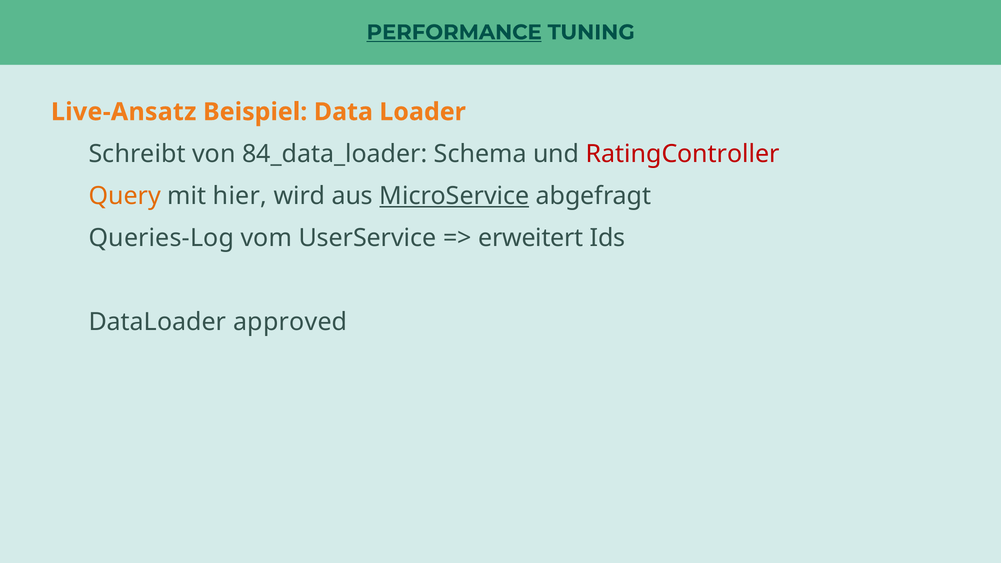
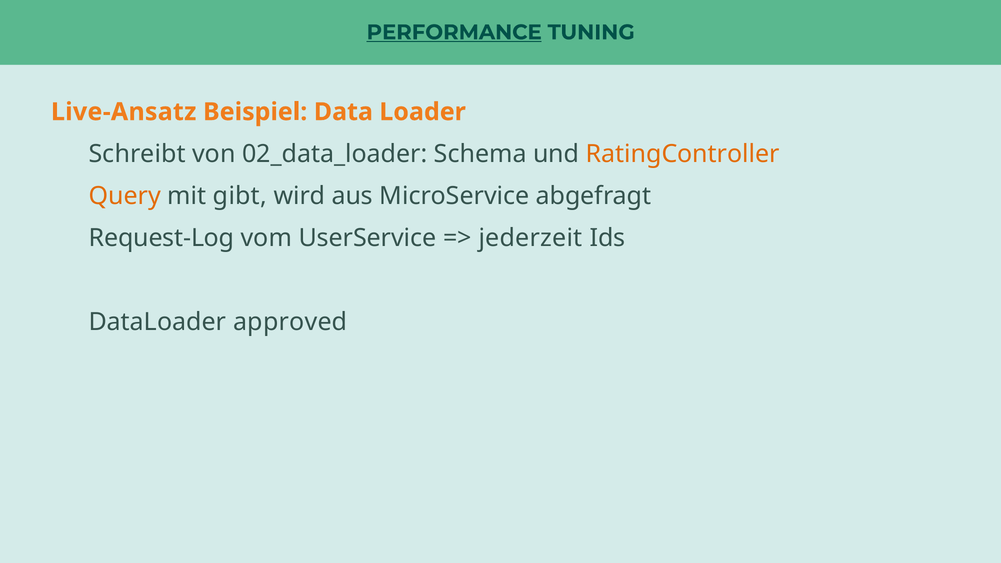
84_data_loader: 84_data_loader -> 02_data_loader
RatingController colour: red -> orange
hier: hier -> gibt
MicroService underline: present -> none
Queries-Log: Queries-Log -> Request-Log
erweitert: erweitert -> jederzeit
